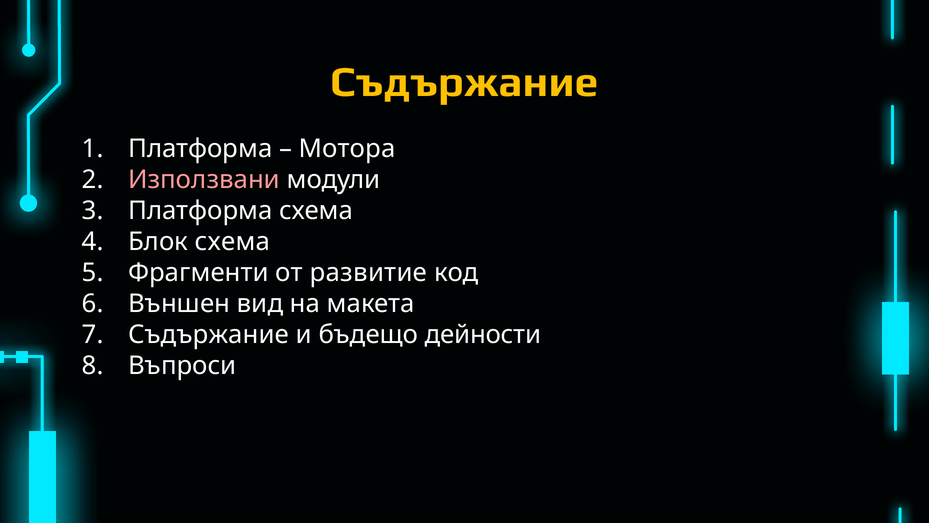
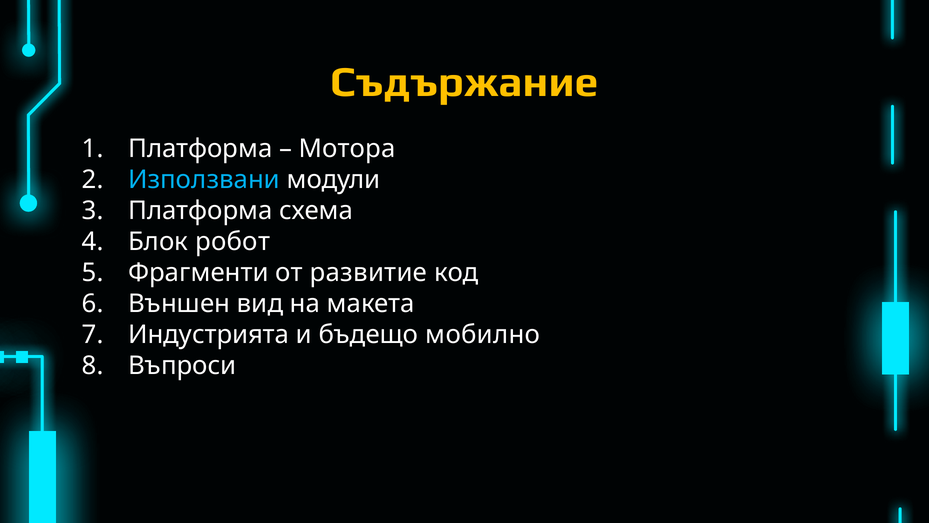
Използвани colour: pink -> light blue
Блок схема: схема -> робот
Съдържание at (209, 334): Съдържание -> Индустрията
дейности: дейности -> мобилно
